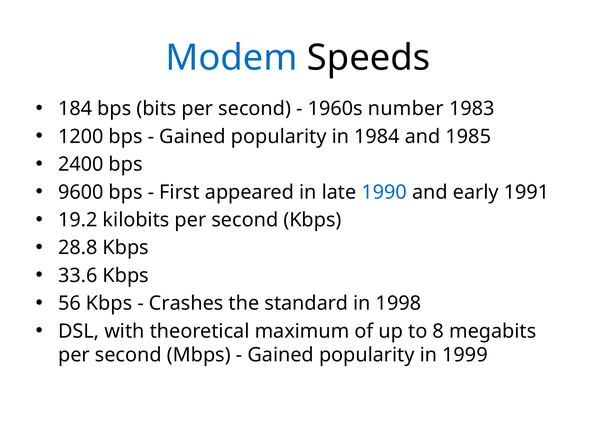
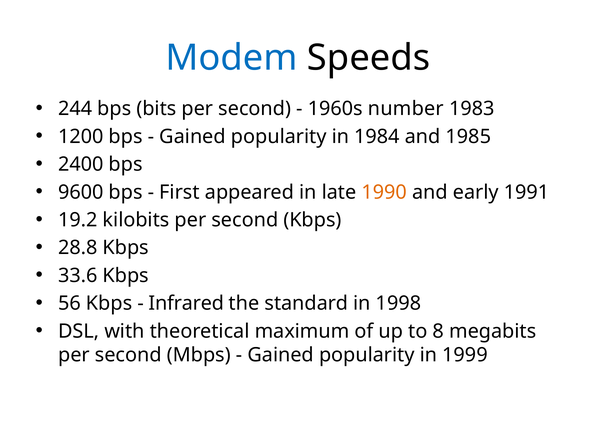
184: 184 -> 244
1990 colour: blue -> orange
Crashes: Crashes -> Infrared
